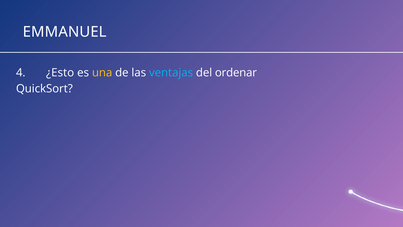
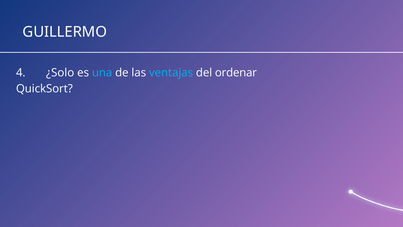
EMMANUEL: EMMANUEL -> GUILLERMO
¿Esto: ¿Esto -> ¿Solo
una colour: yellow -> light blue
